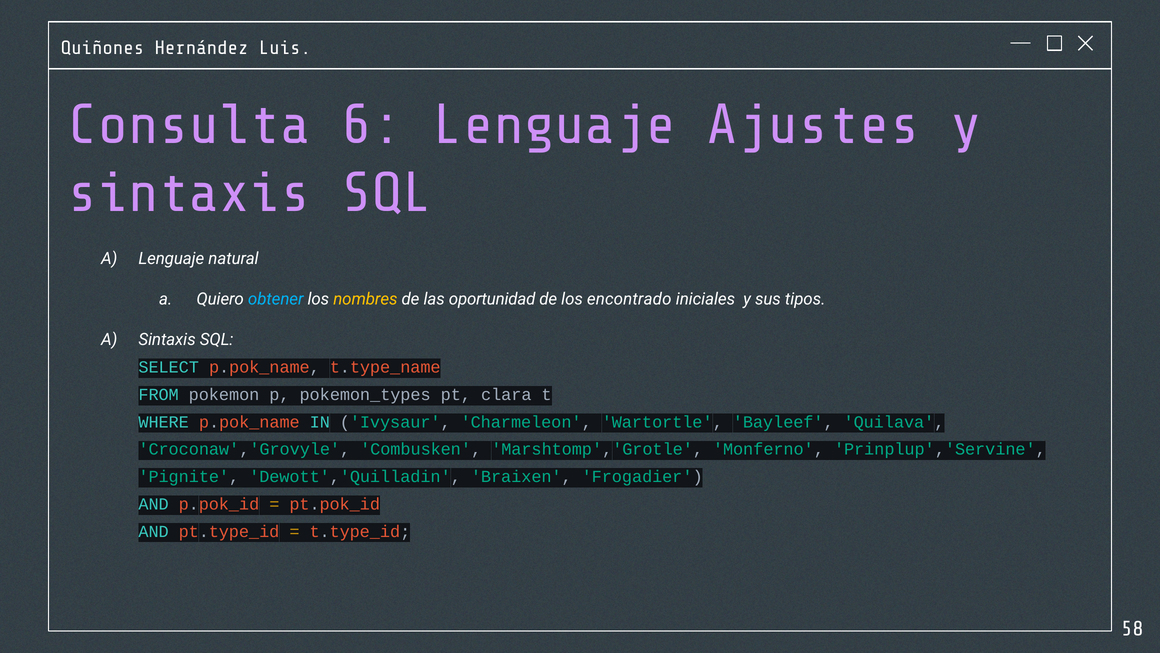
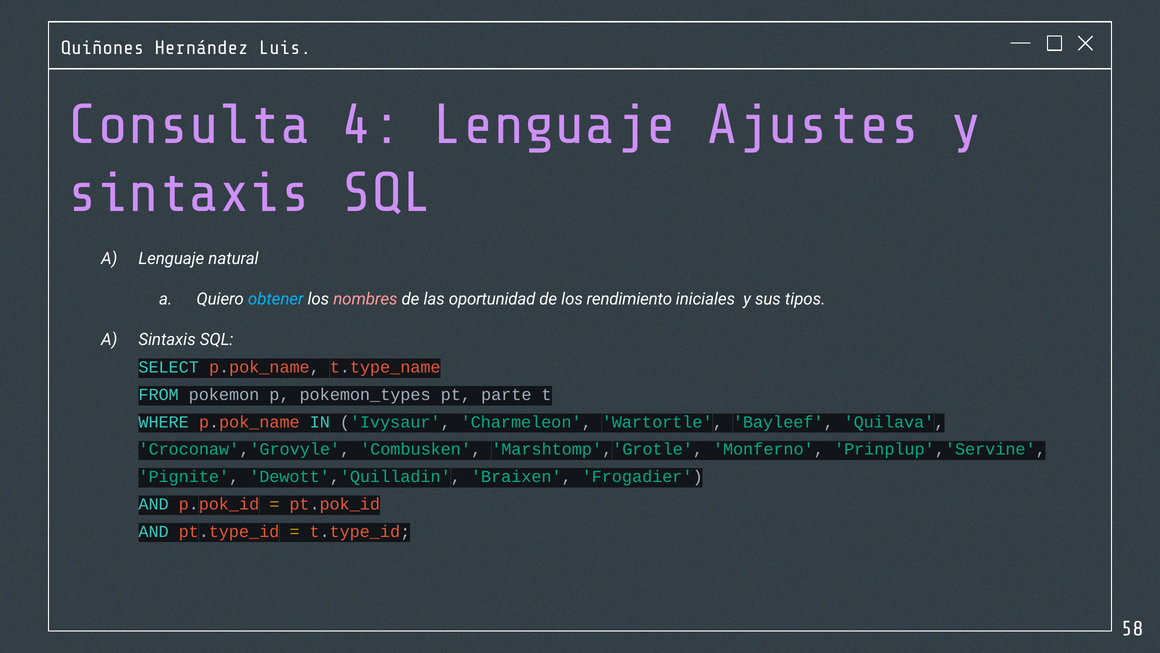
6: 6 -> 4
nombres colour: yellow -> pink
encontrado: encontrado -> rendimiento
clara: clara -> parte
